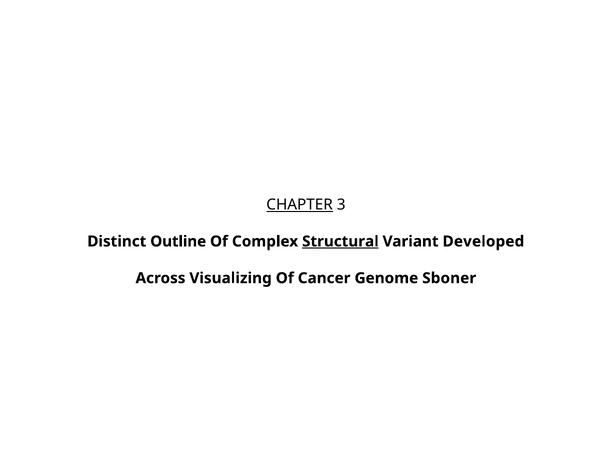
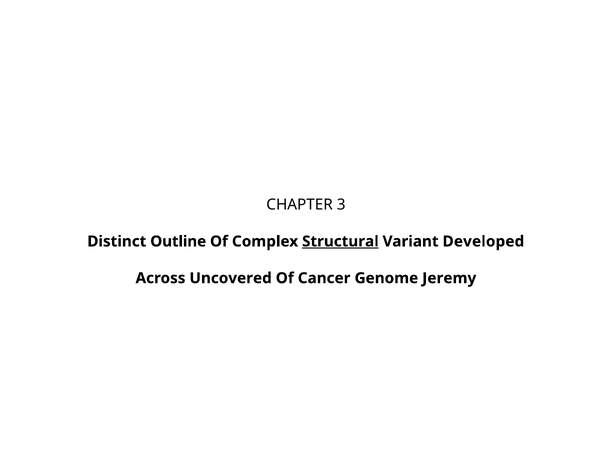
CHAPTER underline: present -> none
Visualizing: Visualizing -> Uncovered
Sboner: Sboner -> Jeremy
